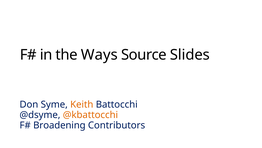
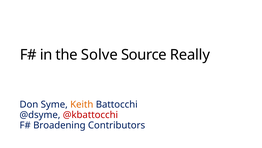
Ways: Ways -> Solve
Slides: Slides -> Really
@kbattocchi colour: orange -> red
